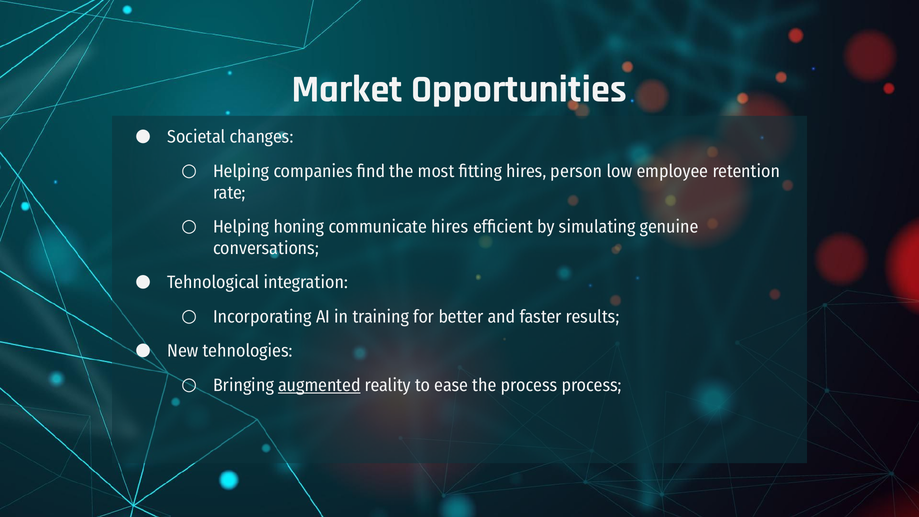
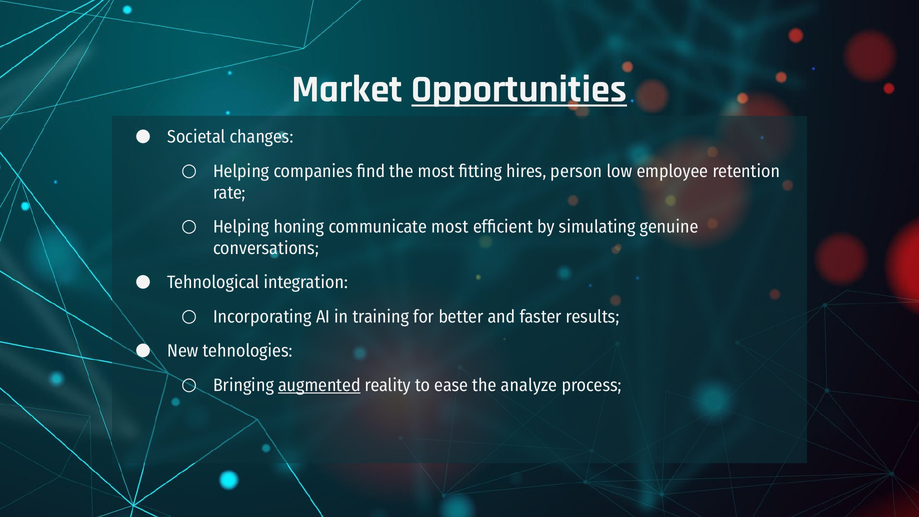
Opportunities underline: none -> present
communicate hires: hires -> most
the process: process -> analyze
